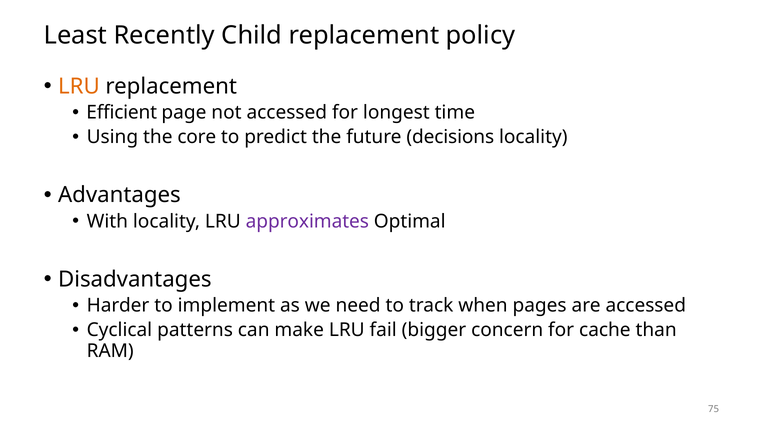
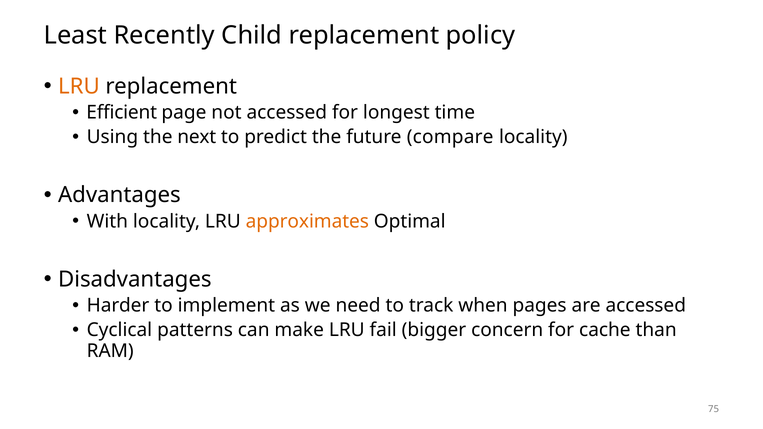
core: core -> next
decisions: decisions -> compare
approximates colour: purple -> orange
